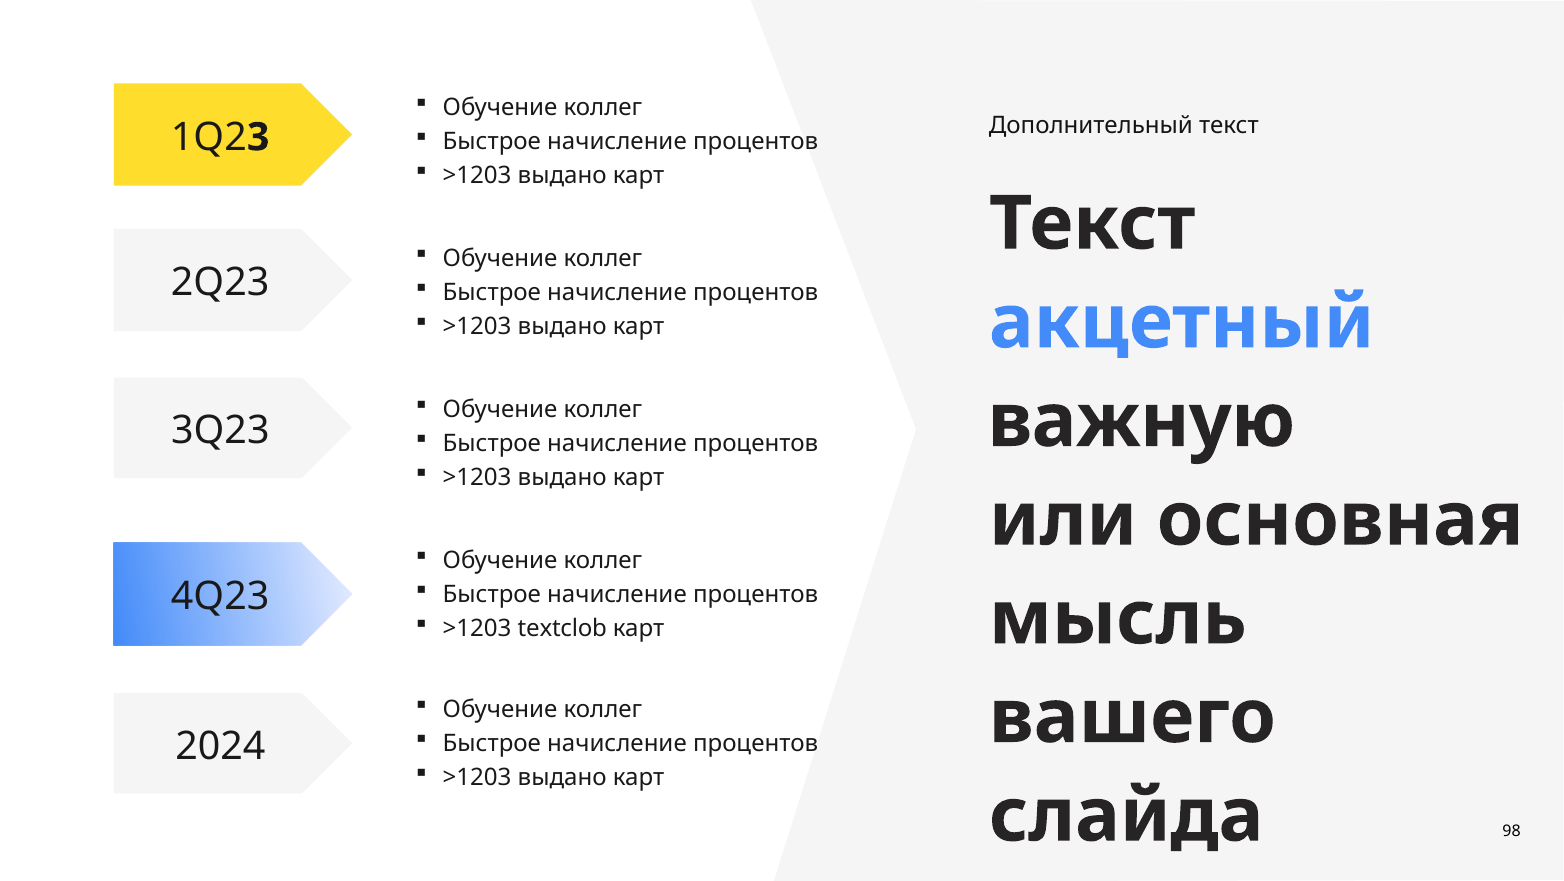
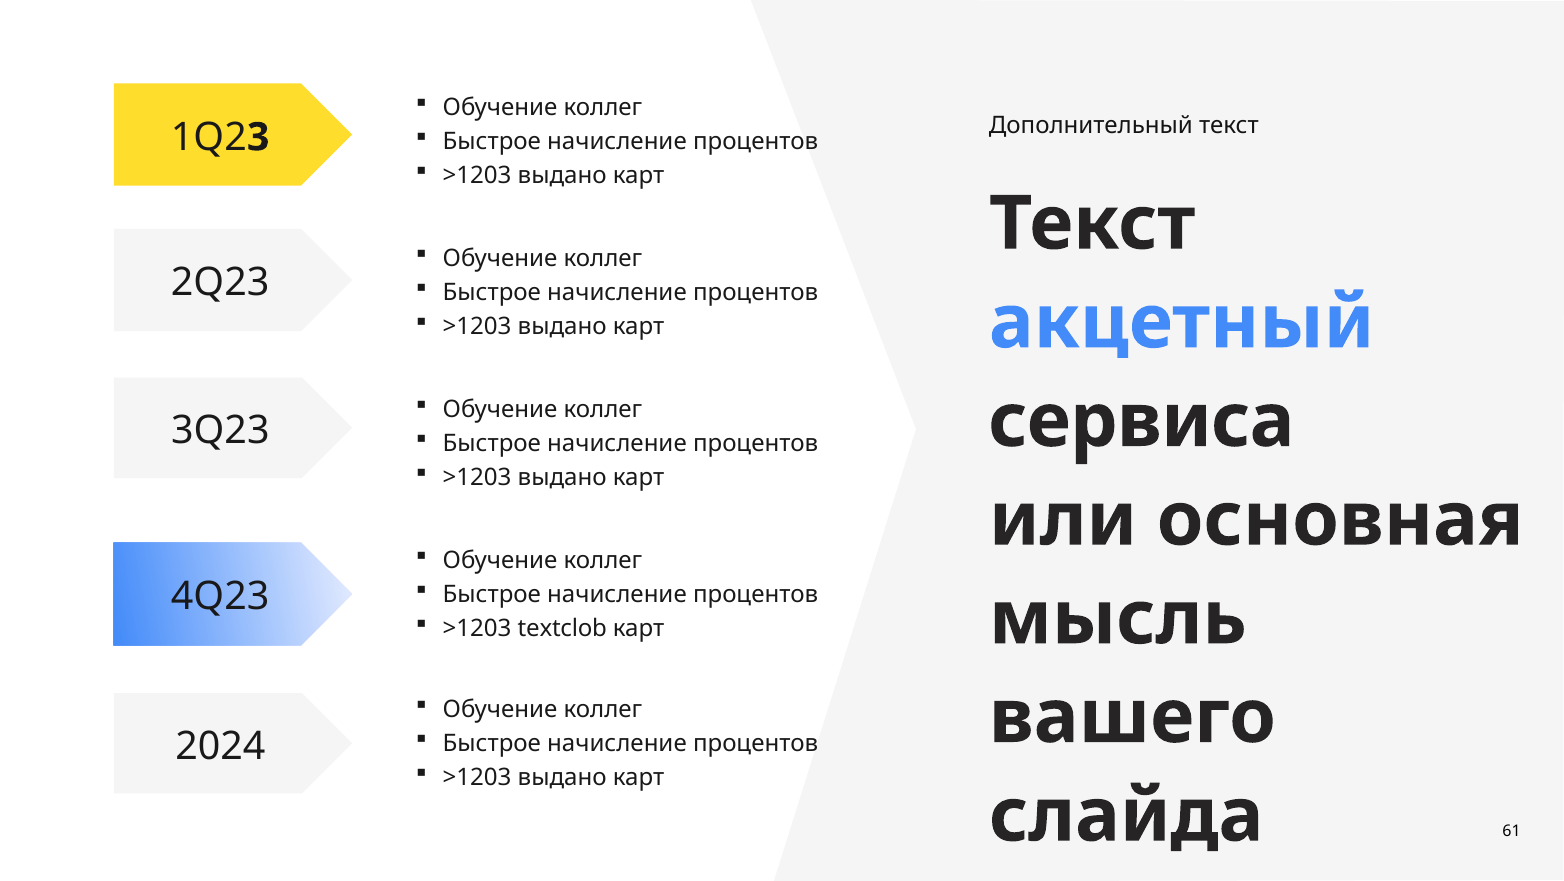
важную: важную -> сервиса
98: 98 -> 61
